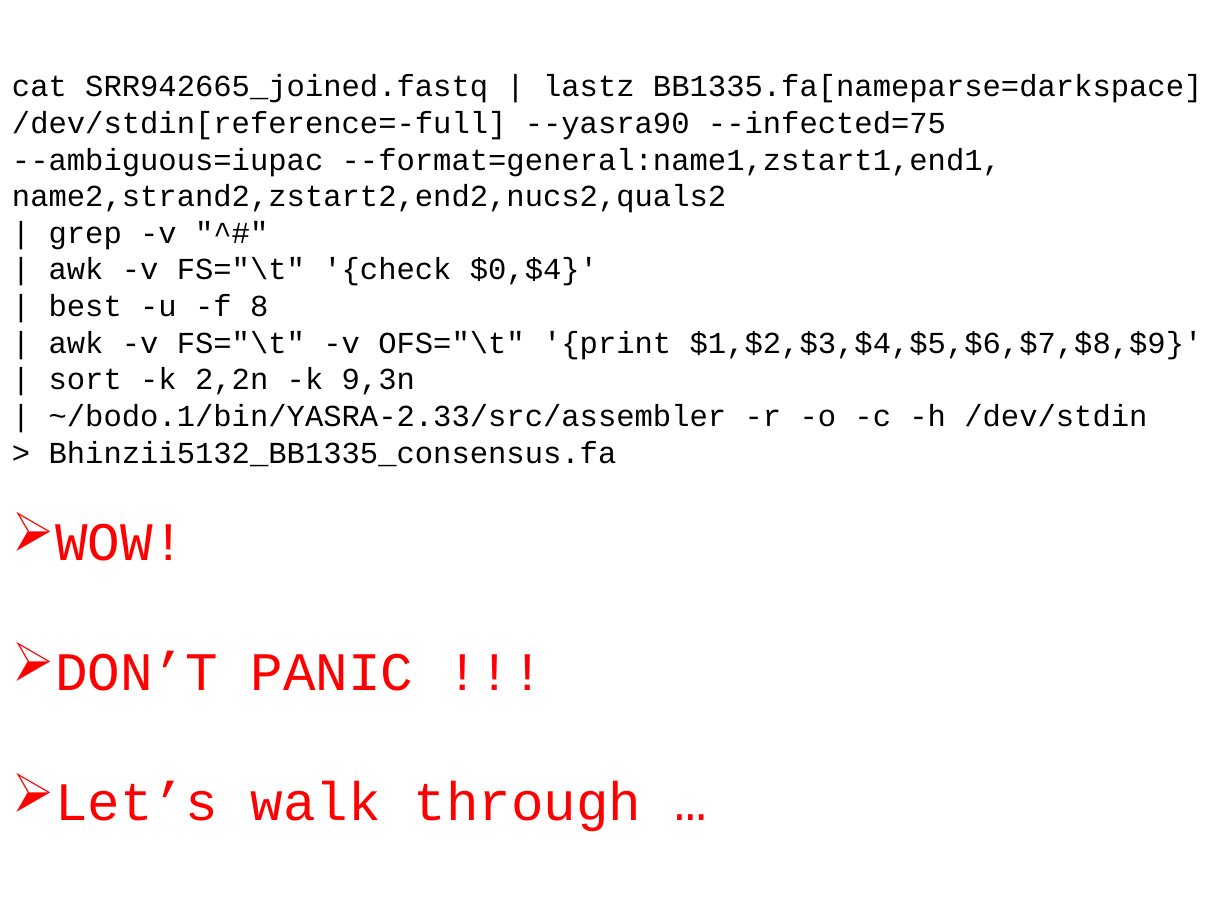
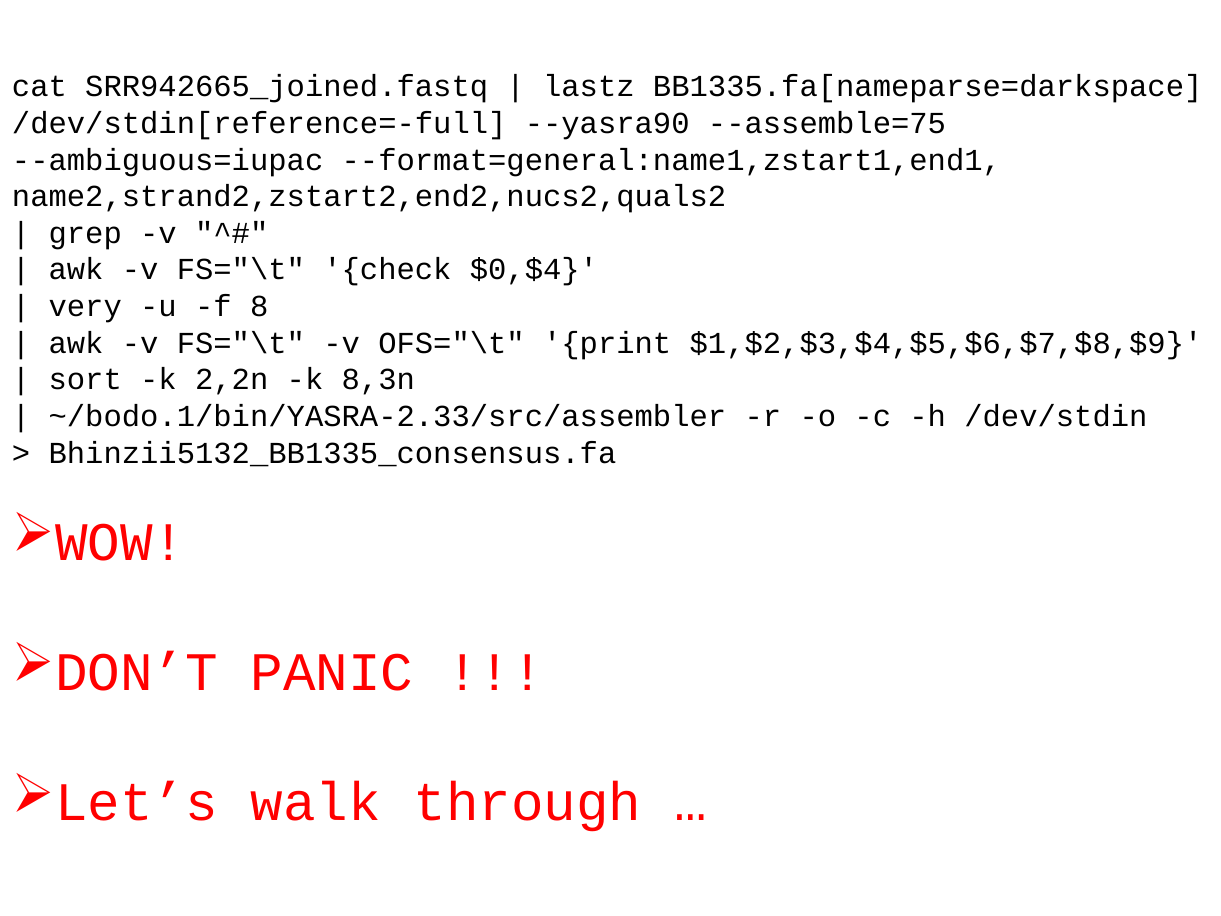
--infected=75: --infected=75 -> --assemble=75
best: best -> very
9,3n: 9,3n -> 8,3n
